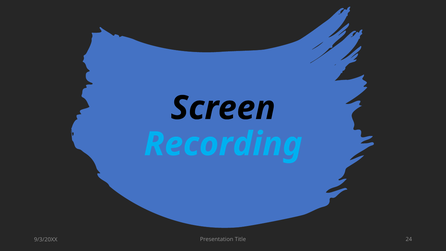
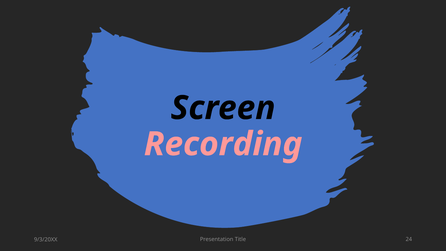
Recording colour: light blue -> pink
